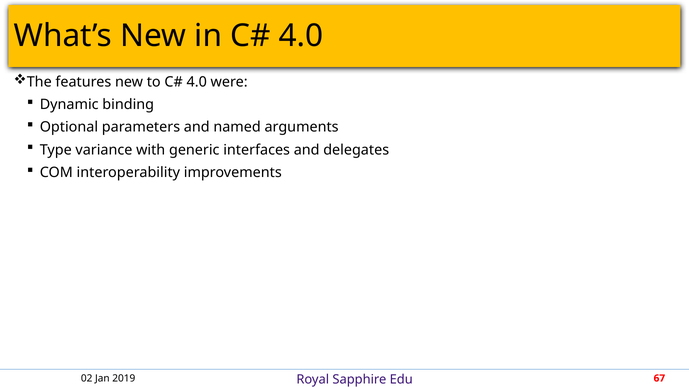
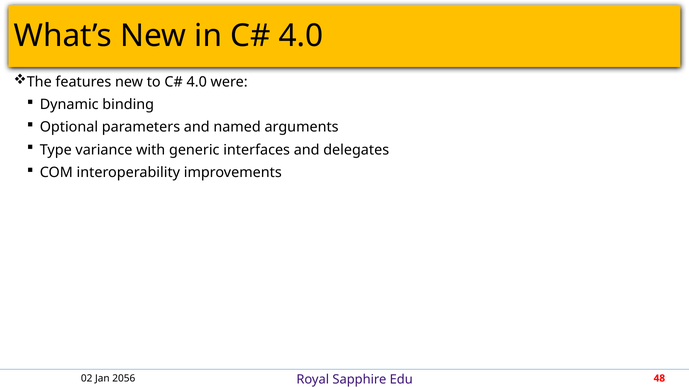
2019: 2019 -> 2056
67: 67 -> 48
